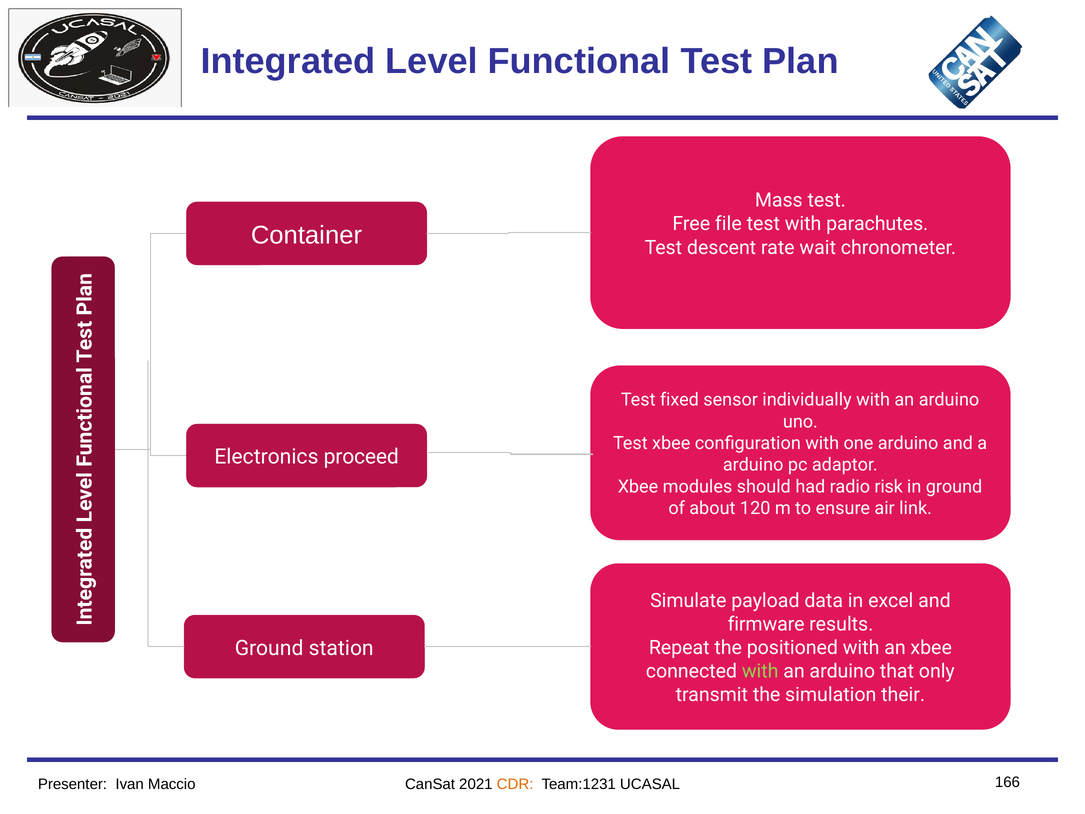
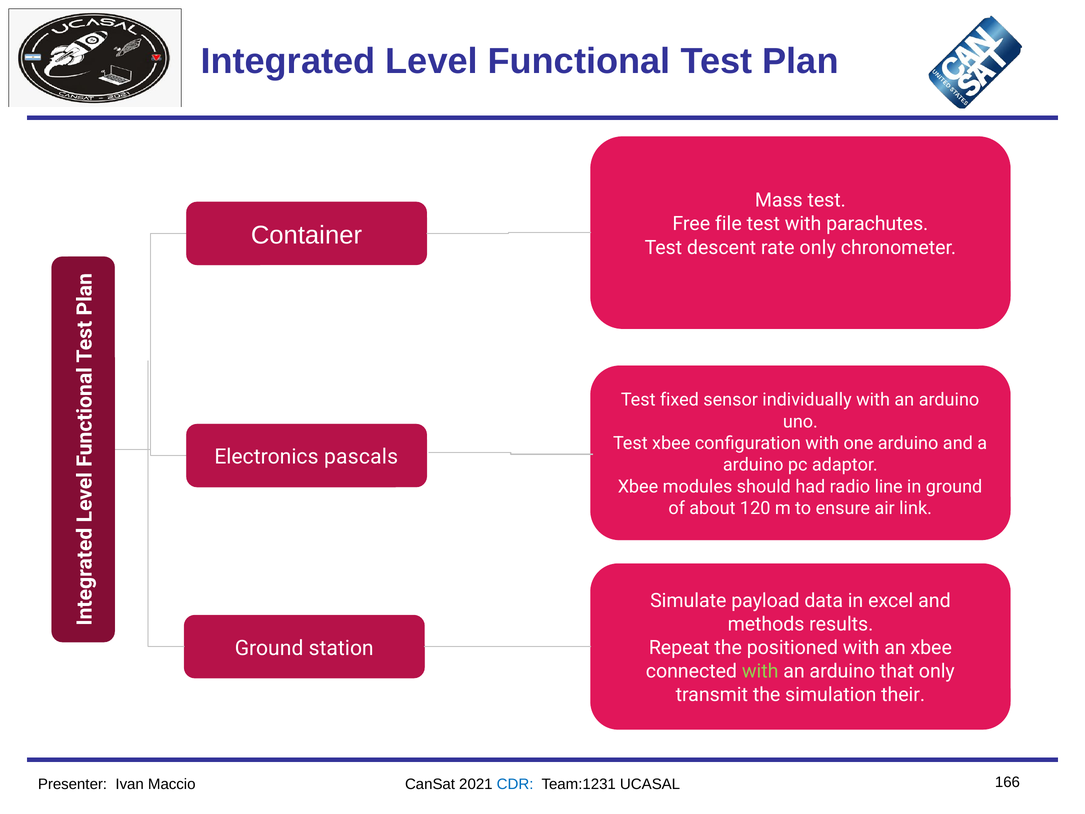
rate wait: wait -> only
proceed: proceed -> pascals
risk: risk -> line
firmware: firmware -> methods
CDR colour: orange -> blue
